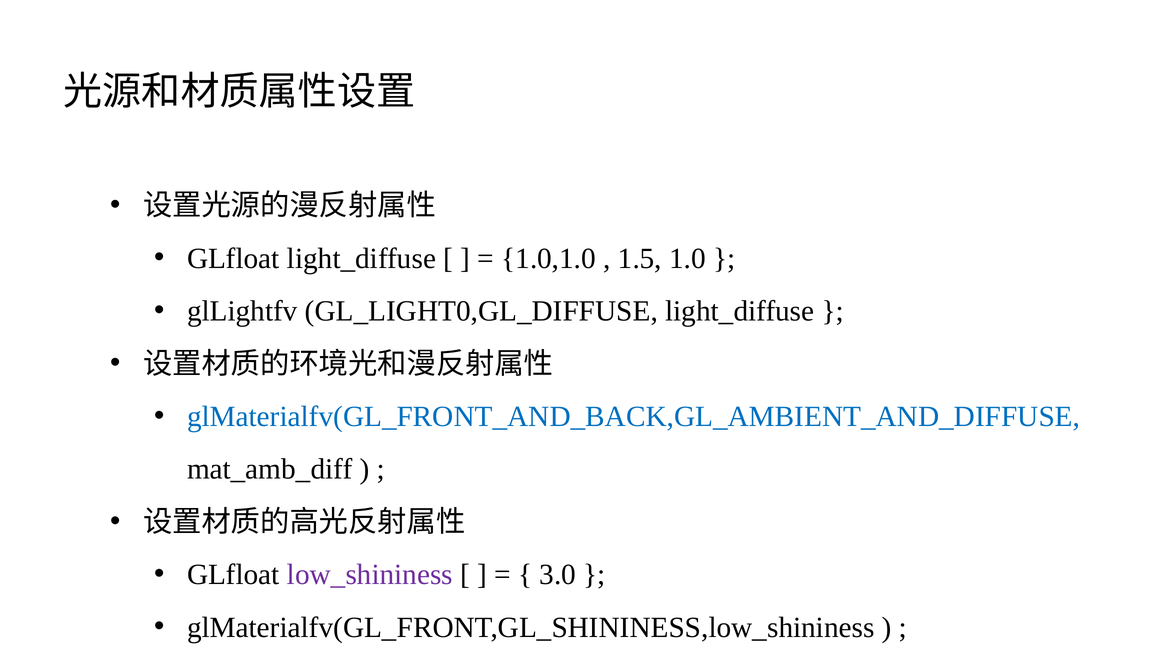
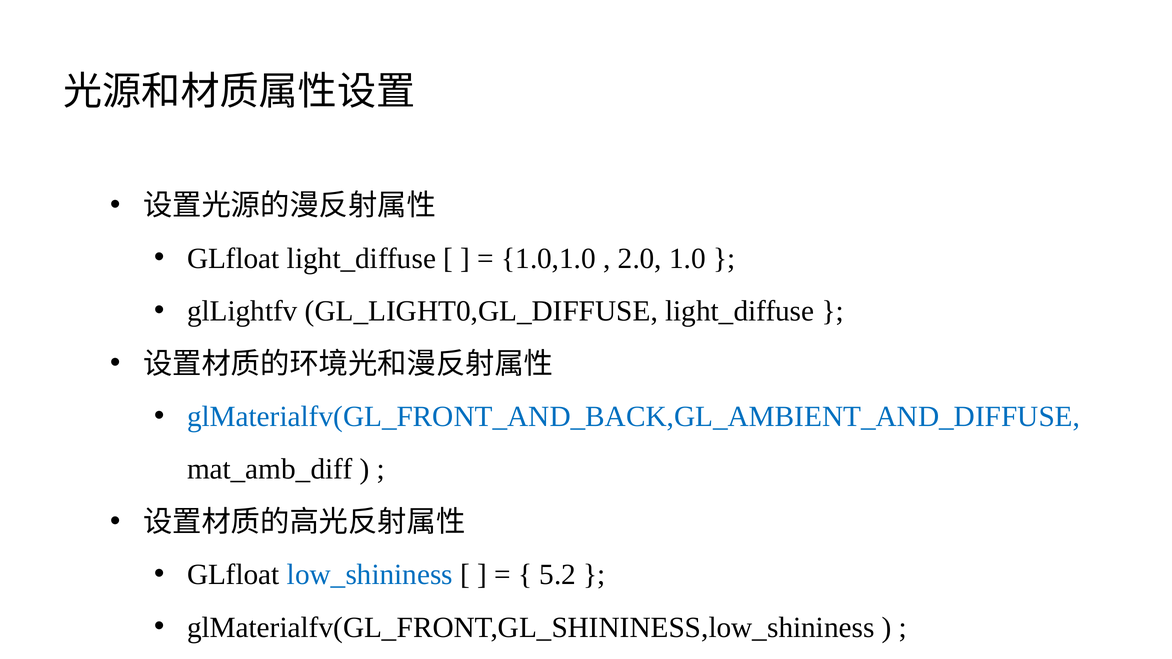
1.5: 1.5 -> 2.0
low_shininess colour: purple -> blue
3.0: 3.0 -> 5.2
